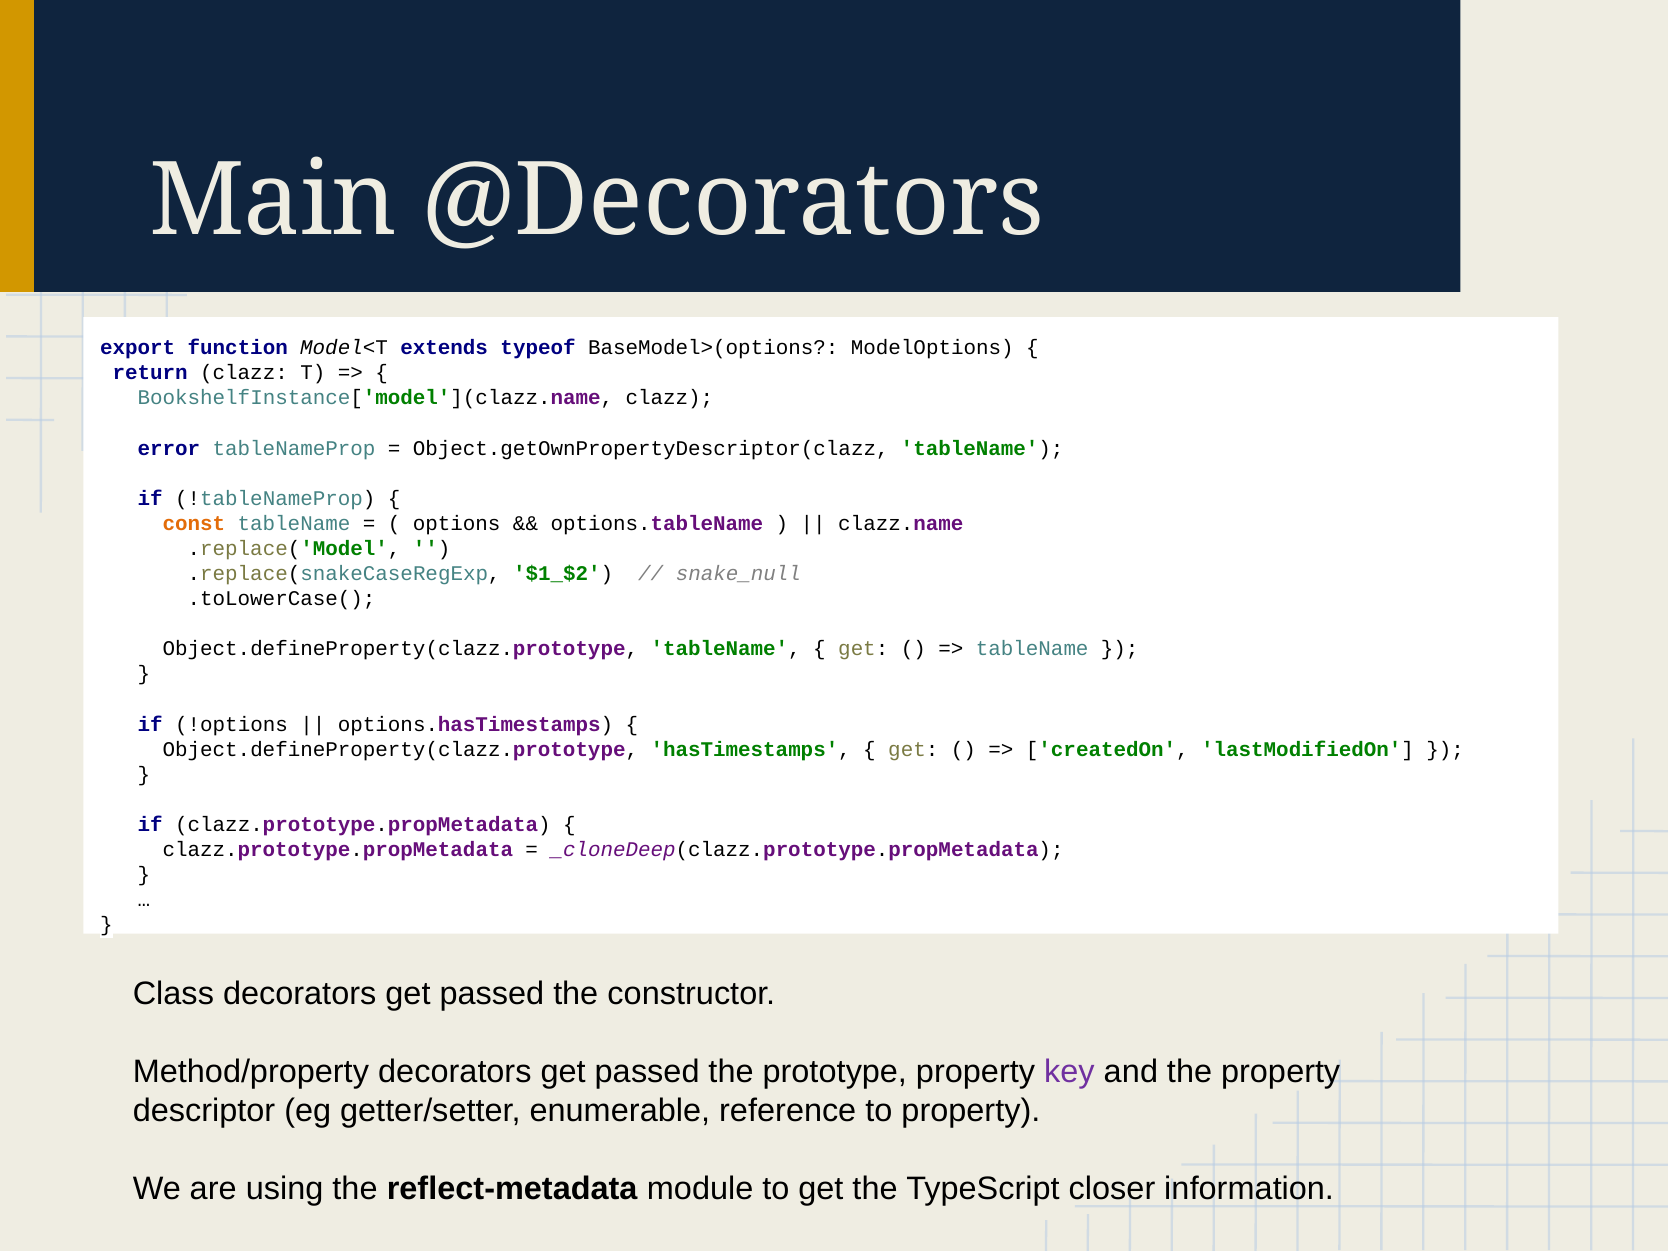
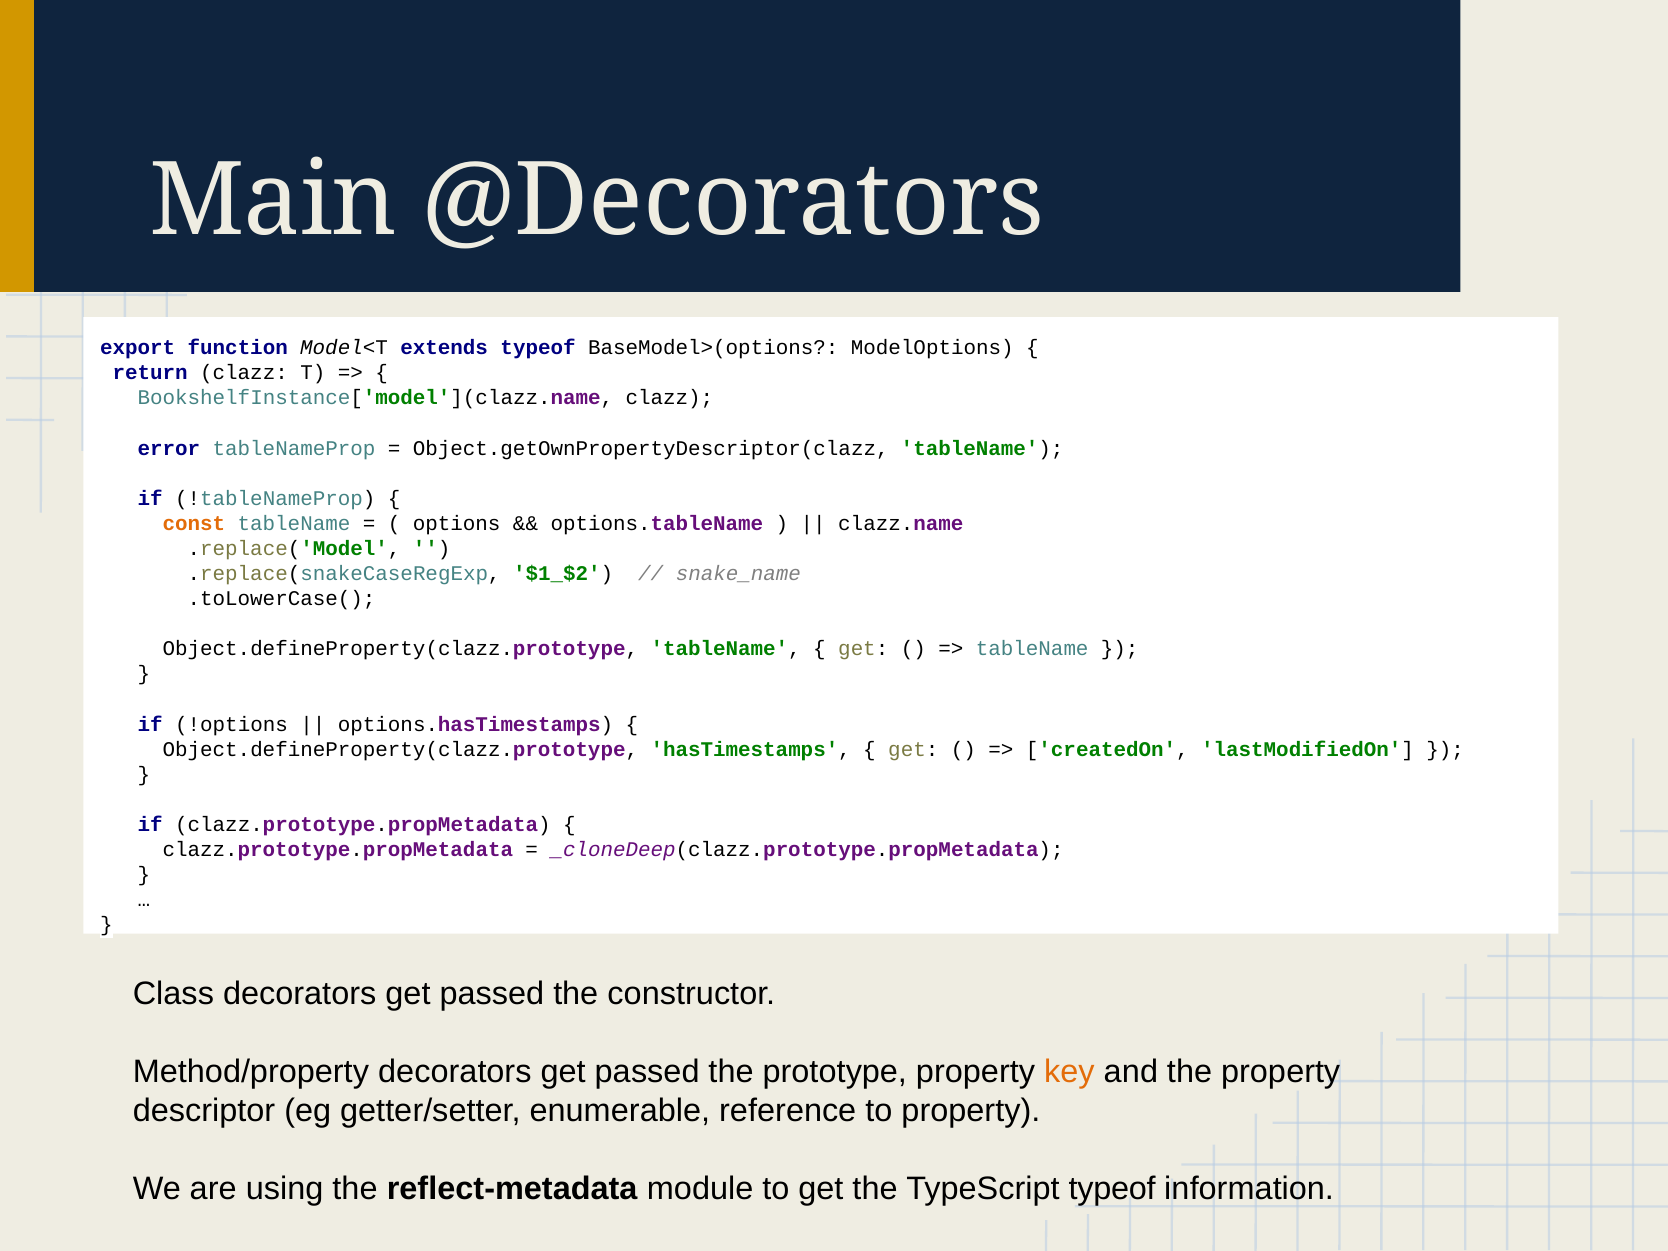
snake_null: snake_null -> snake_name
key colour: purple -> orange
TypeScript closer: closer -> typeof
